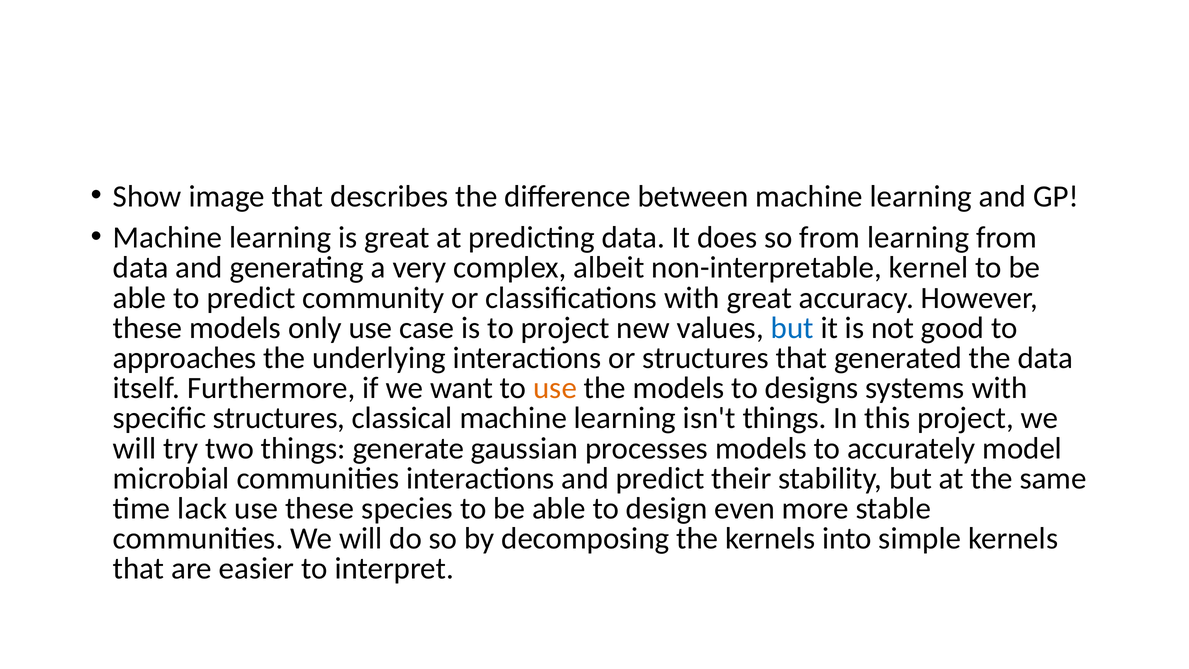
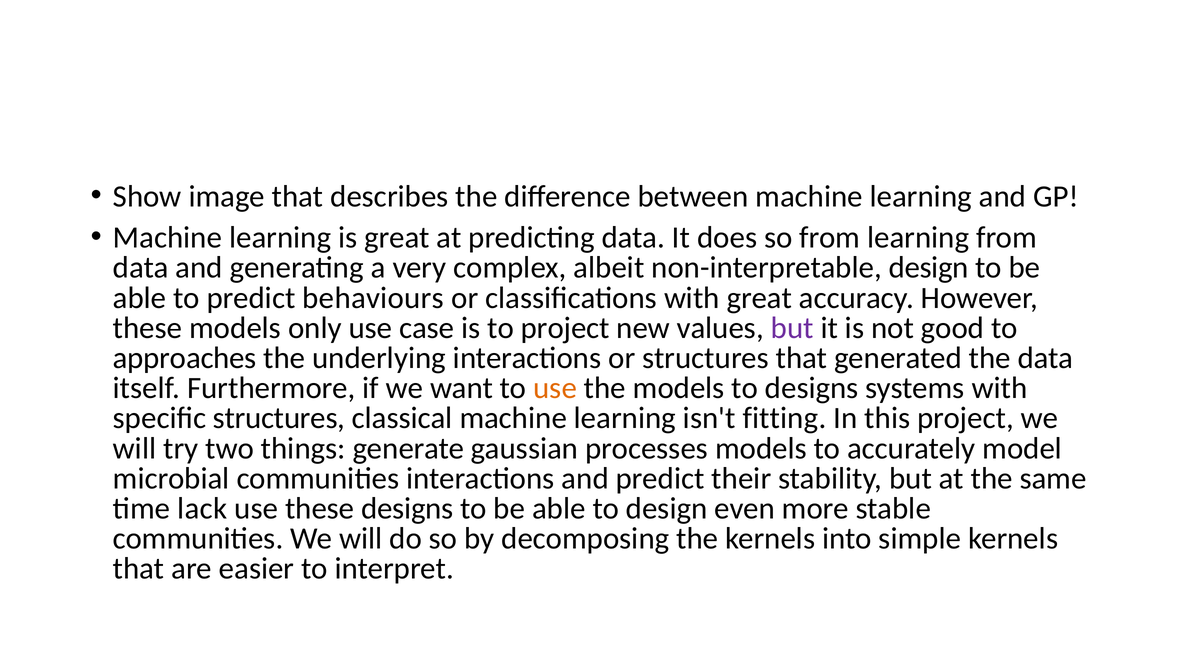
non-interpretable kernel: kernel -> design
community: community -> behaviours
but at (792, 328) colour: blue -> purple
isn't things: things -> fitting
these species: species -> designs
